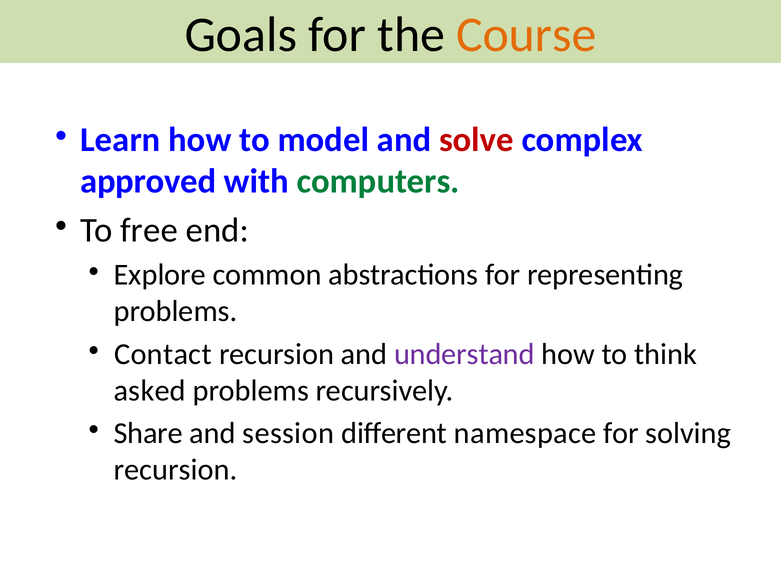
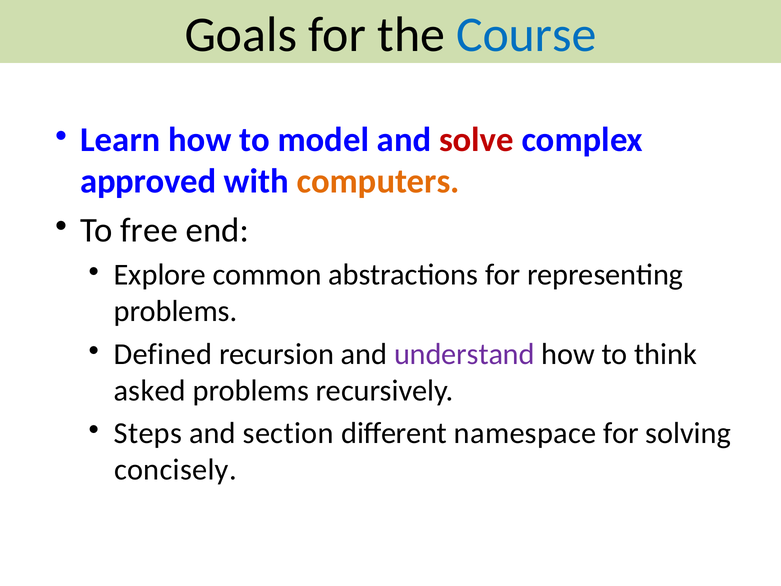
Course colour: orange -> blue
computers colour: green -> orange
Contact: Contact -> Defined
Share: Share -> Steps
session: session -> section
recursion at (176, 469): recursion -> concisely
